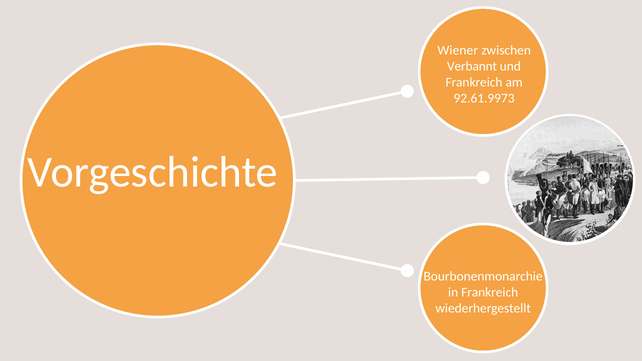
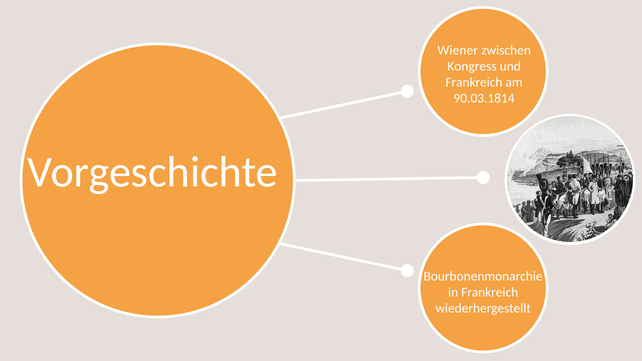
Verbannt at (472, 66): Verbannt -> Kongress
92.61.9973: 92.61.9973 -> 90.03.1814
